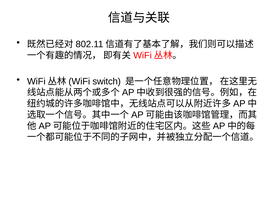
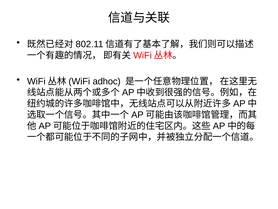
switch: switch -> adhoc
